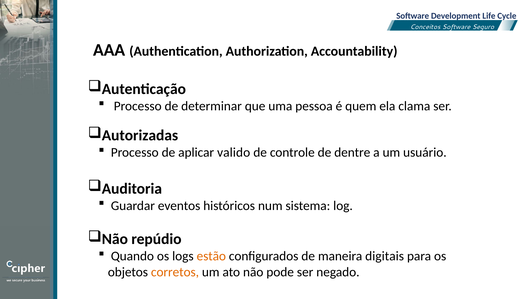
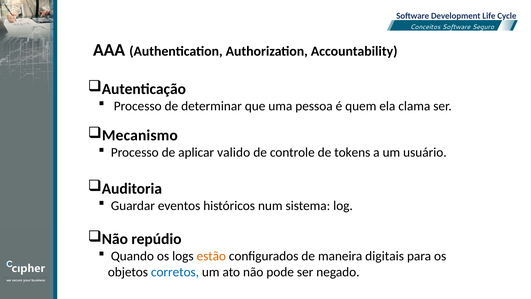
Autorizadas: Autorizadas -> Mecanismo
dentre: dentre -> tokens
corretos colour: orange -> blue
